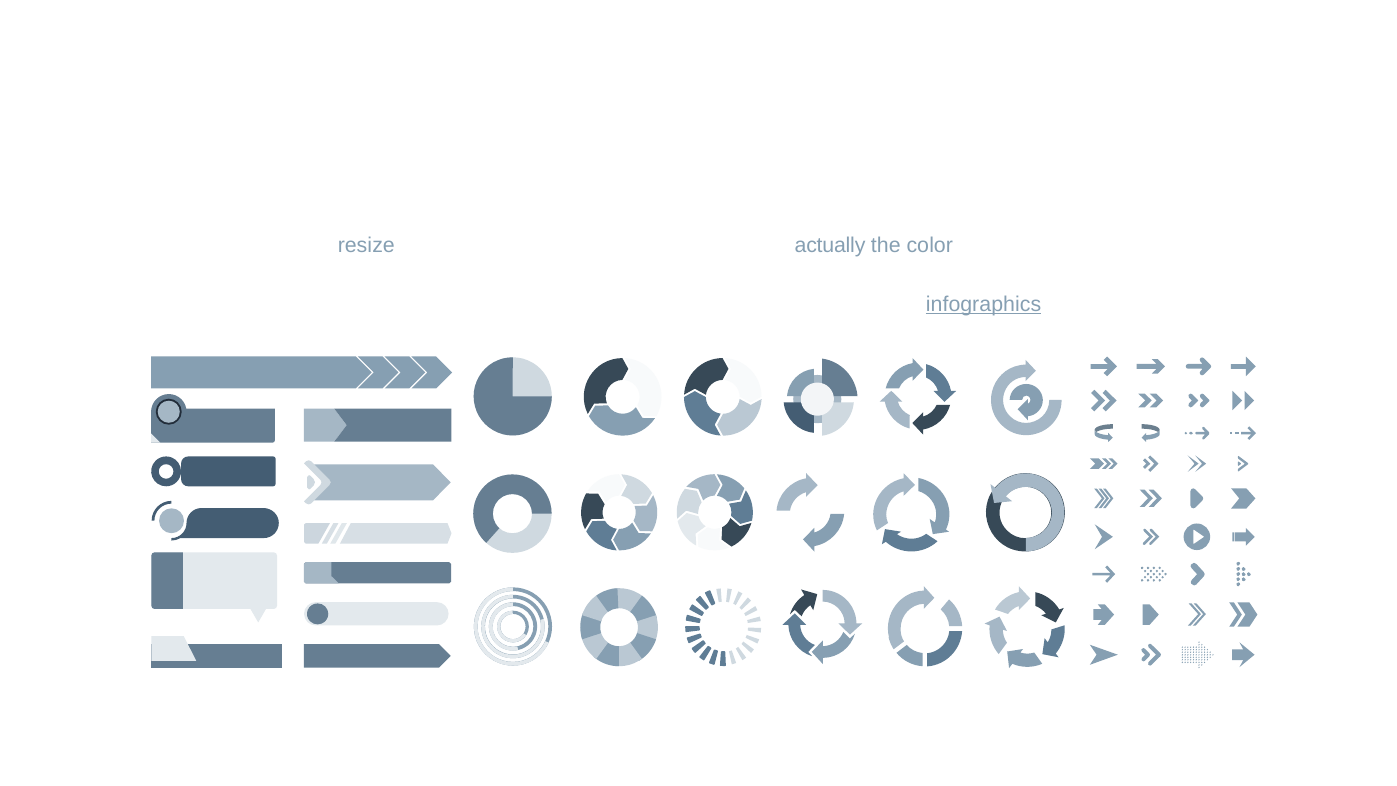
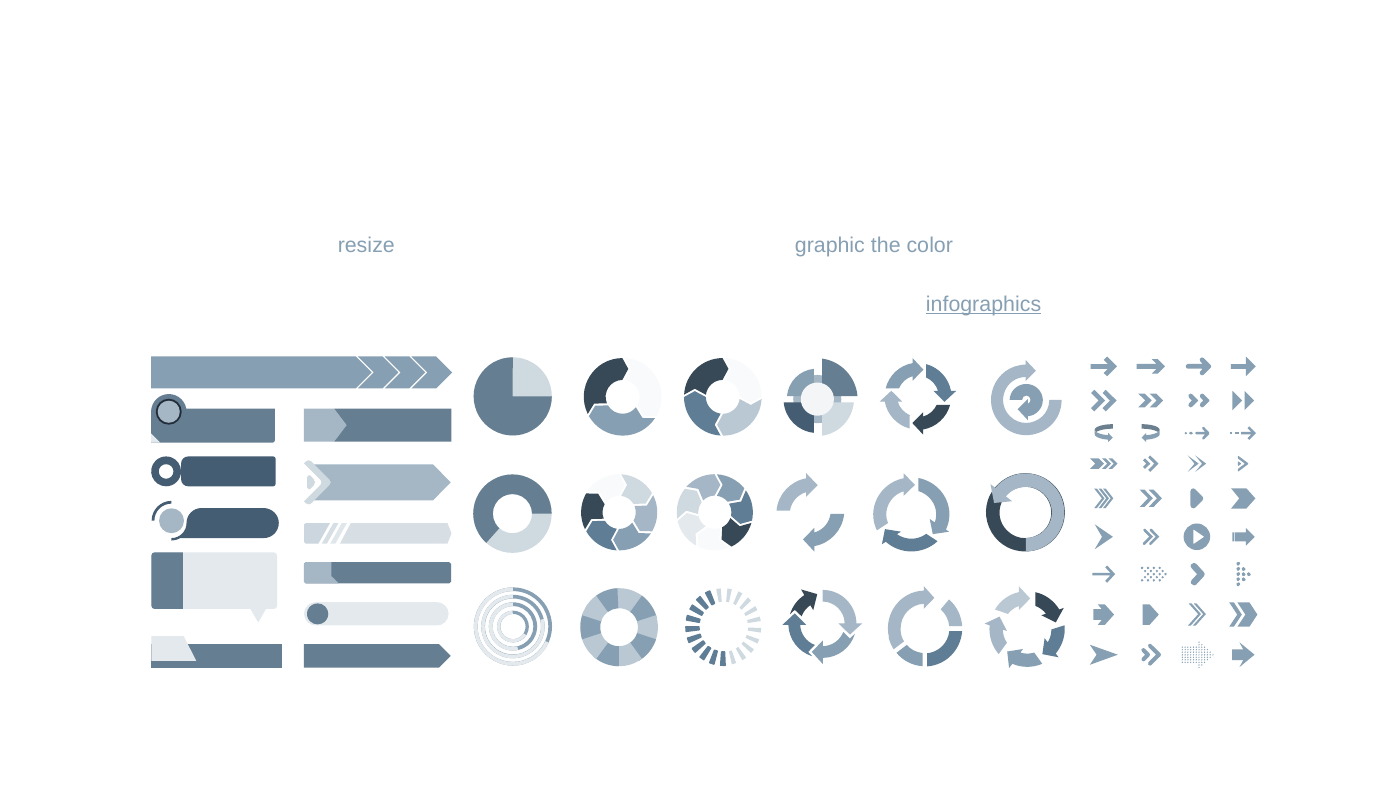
To actually: actually -> graphic
